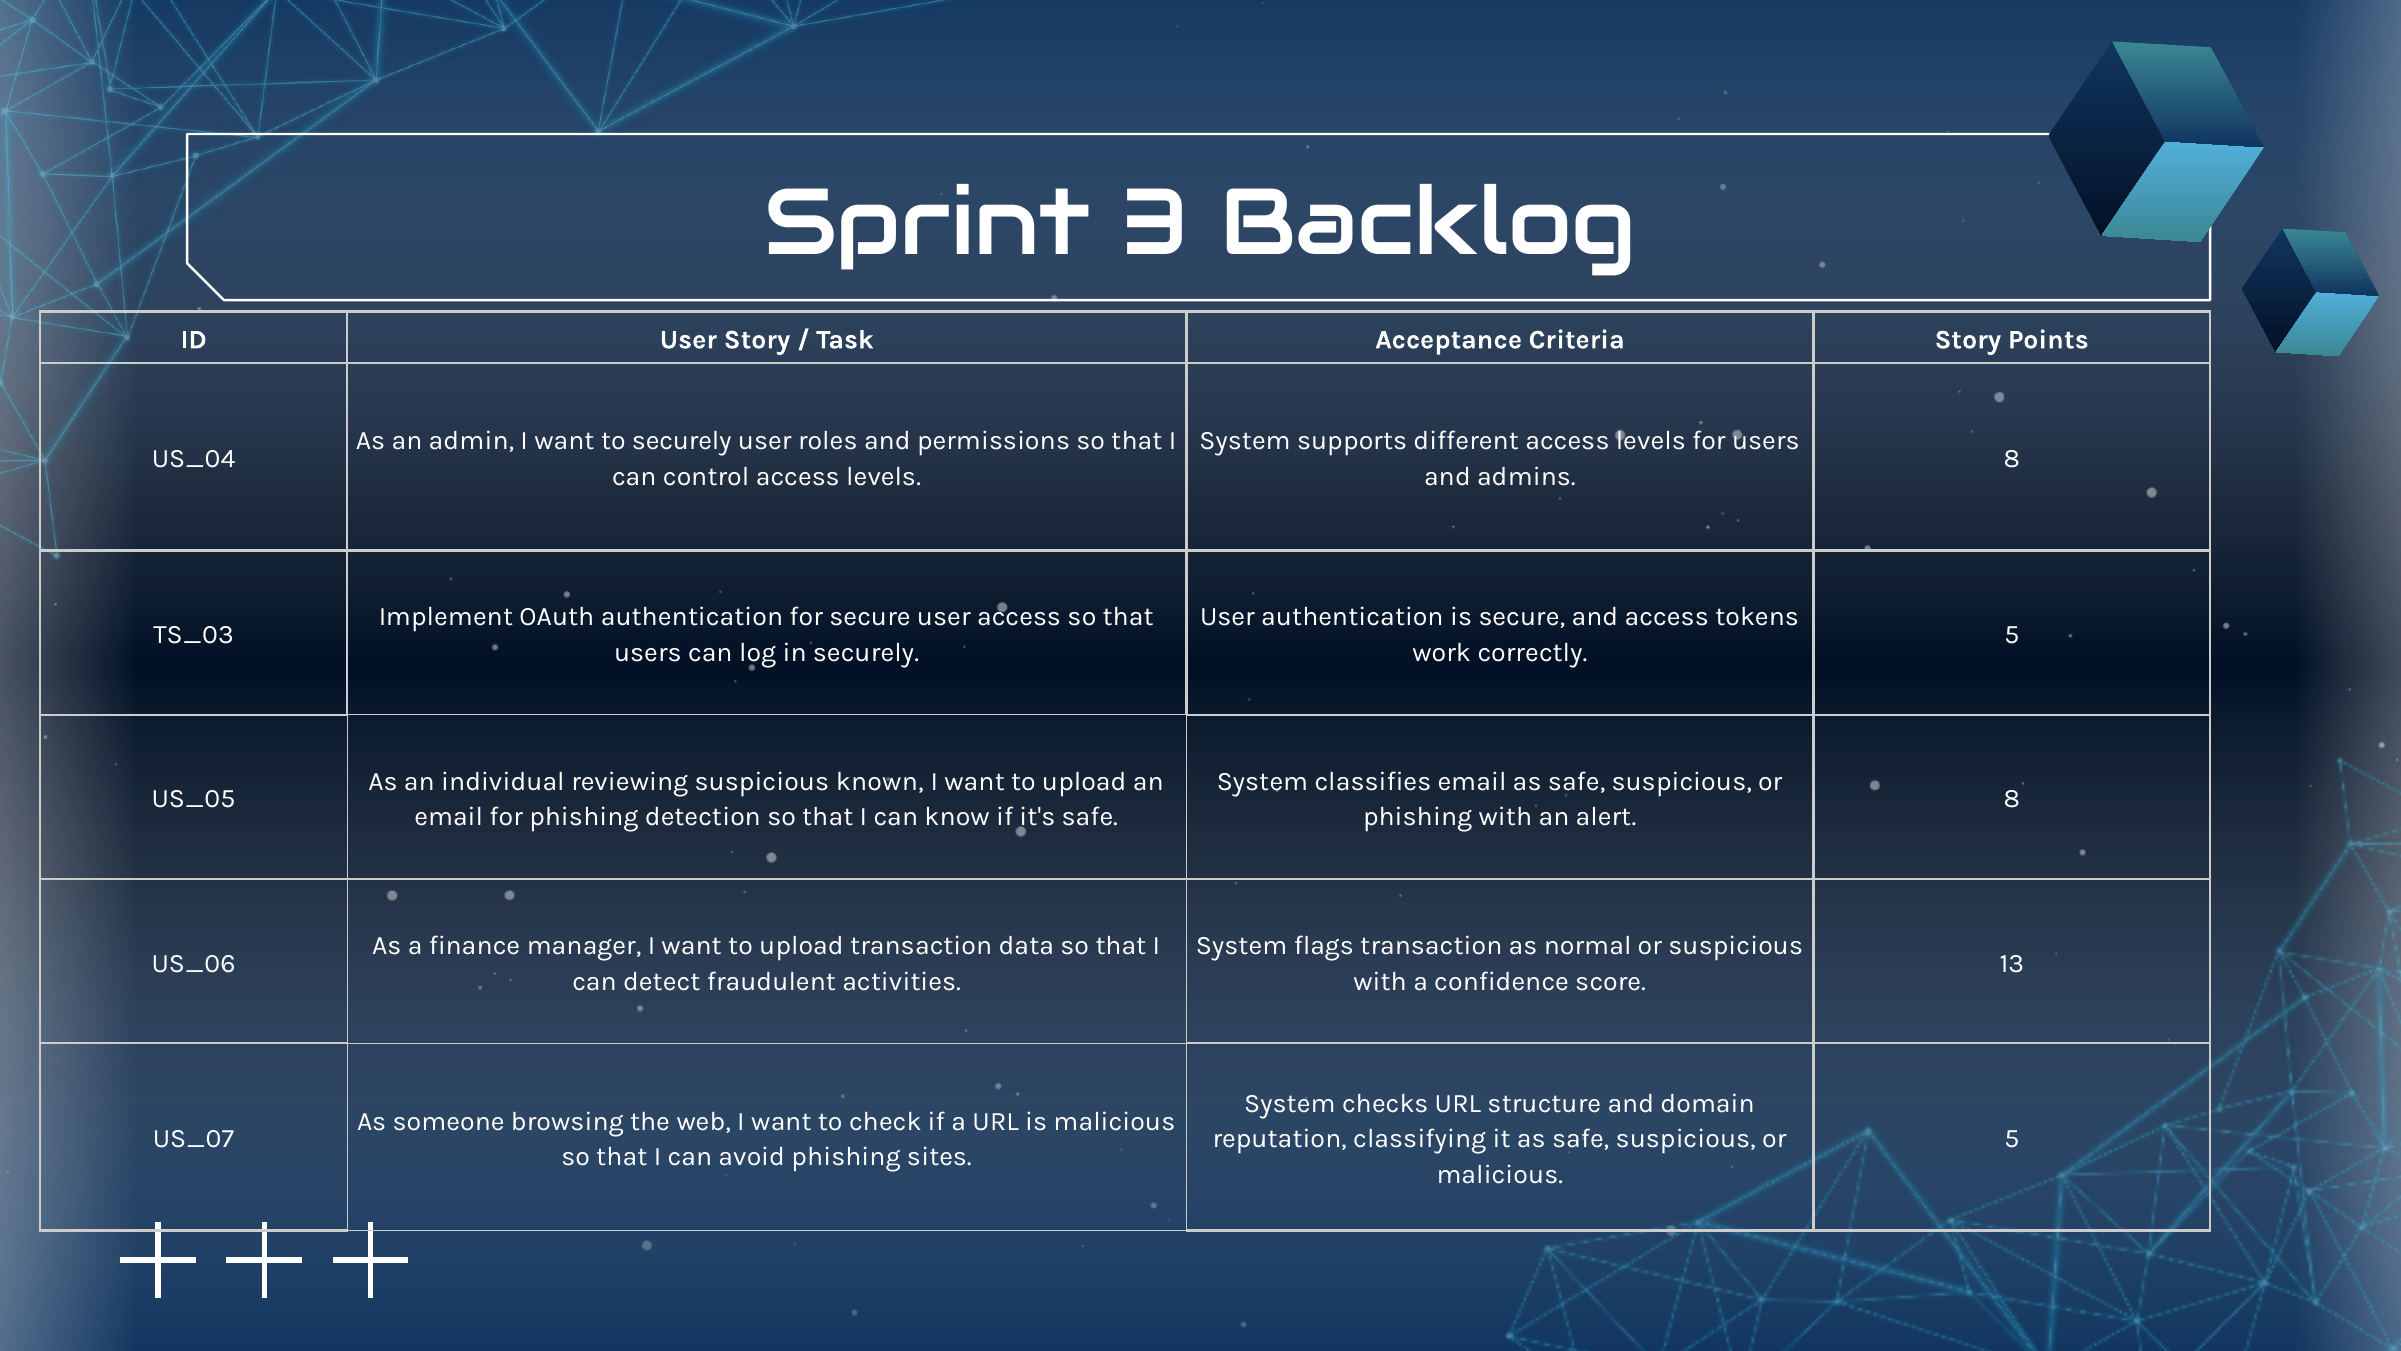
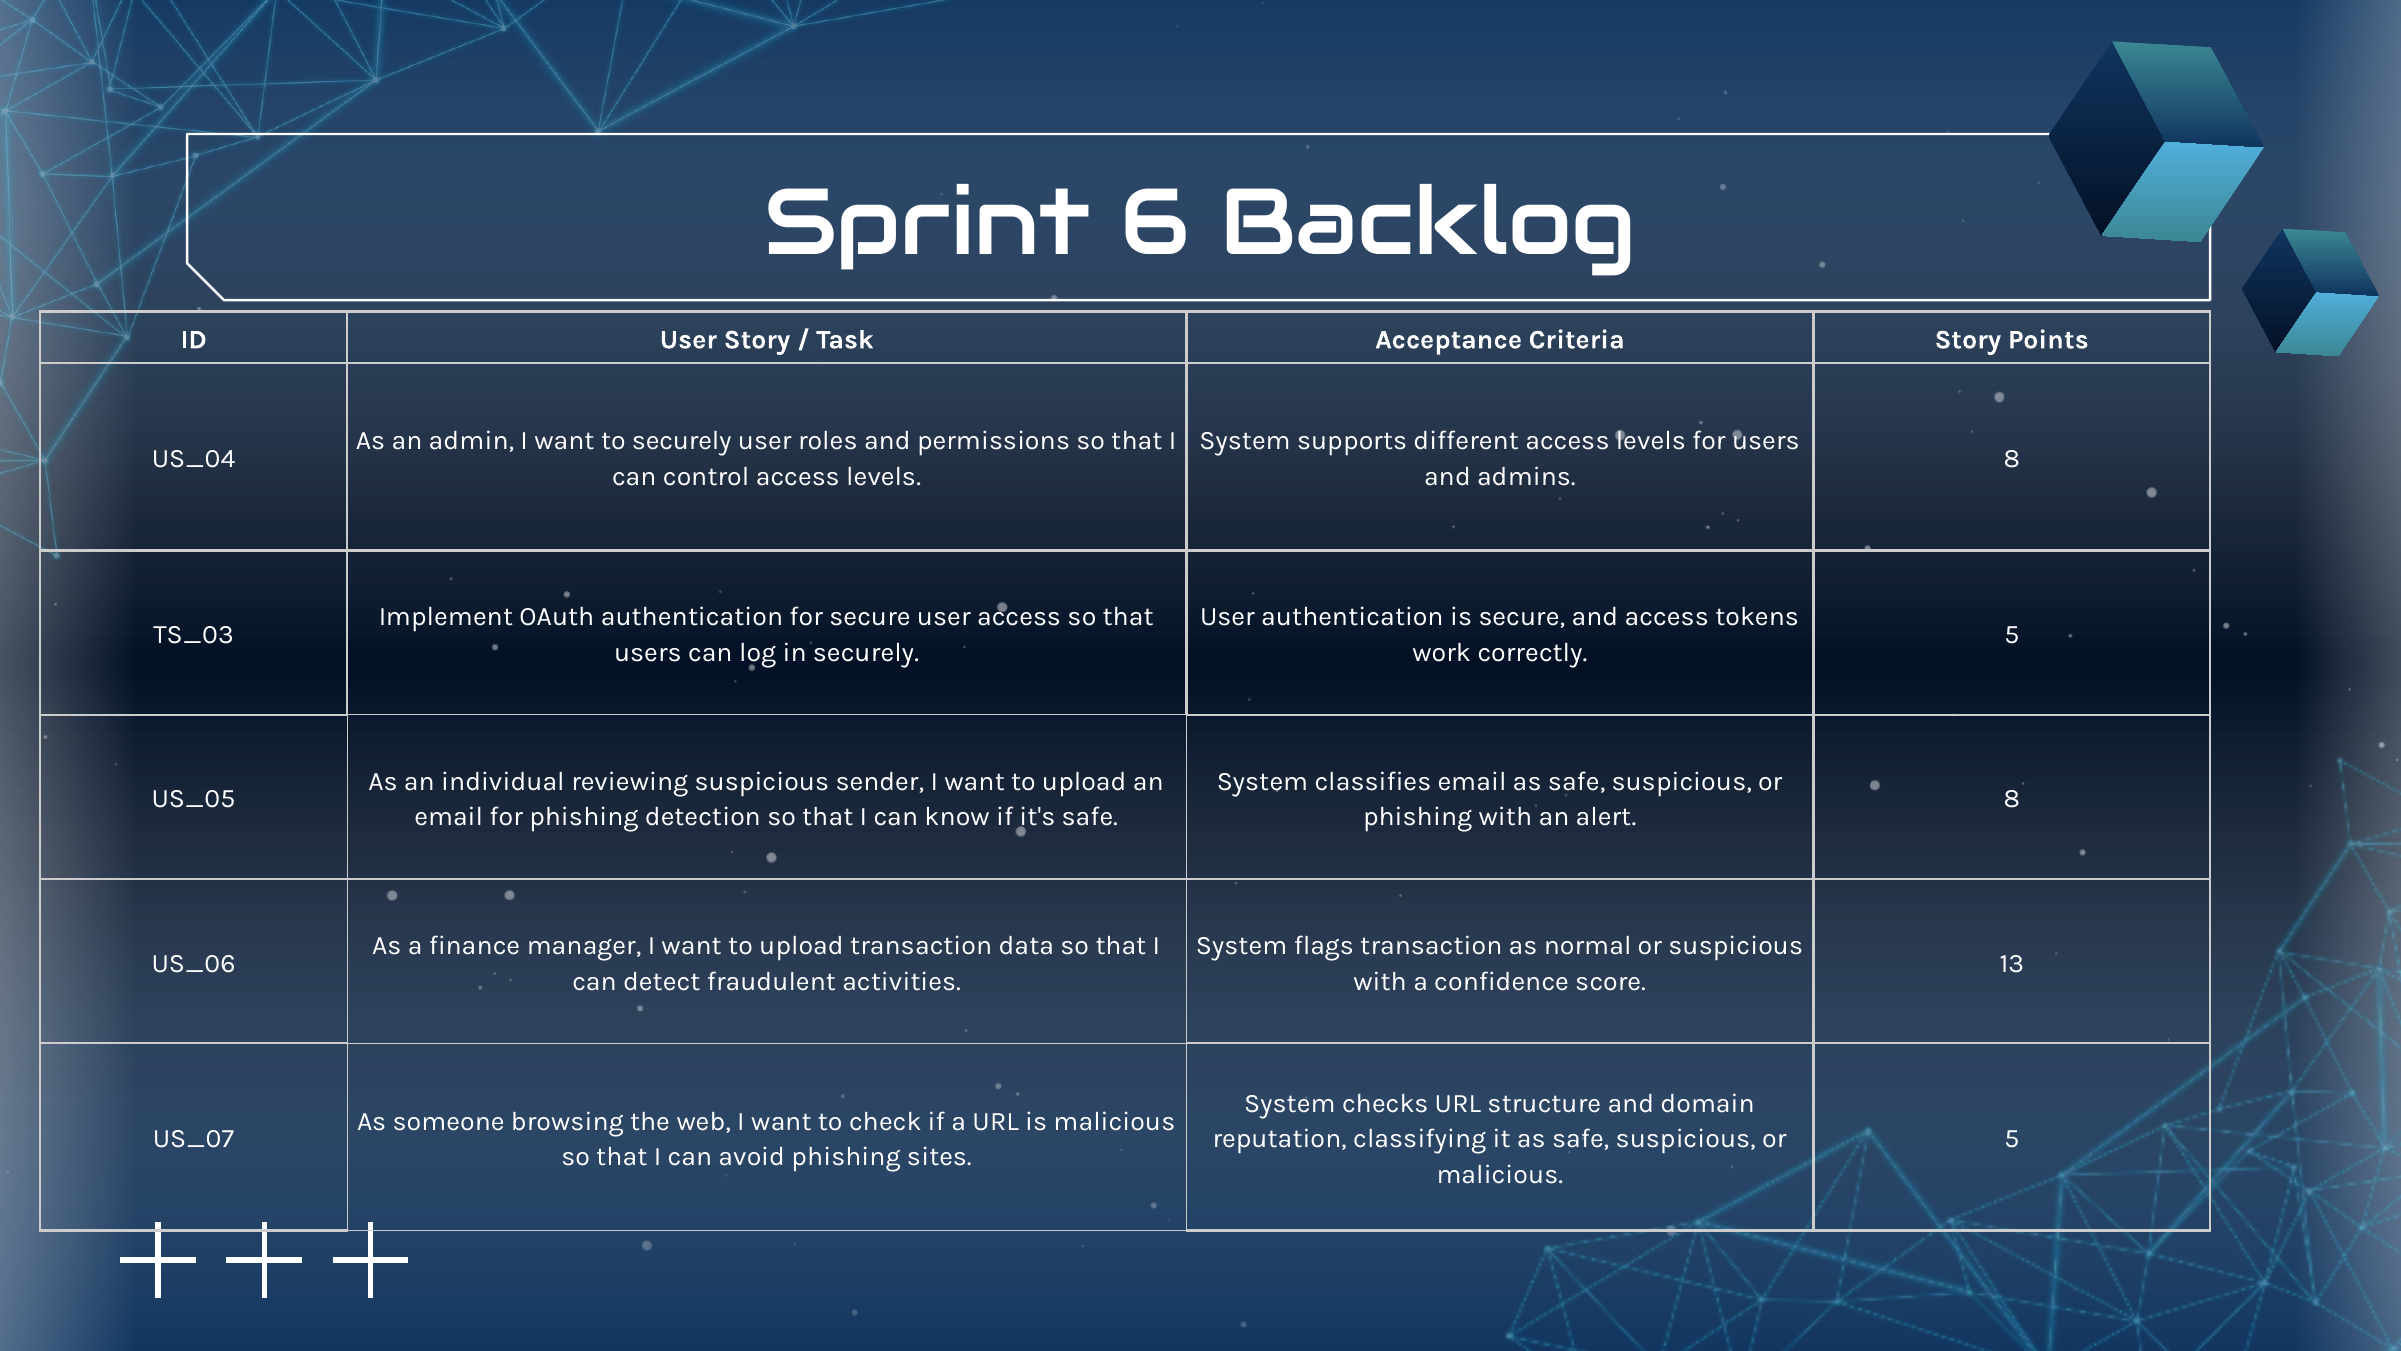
3: 3 -> 6
known: known -> sender
